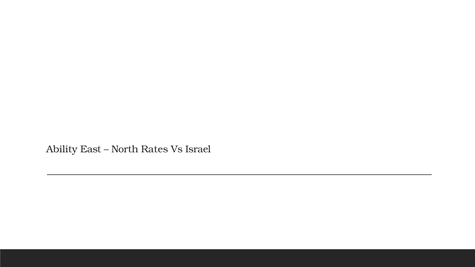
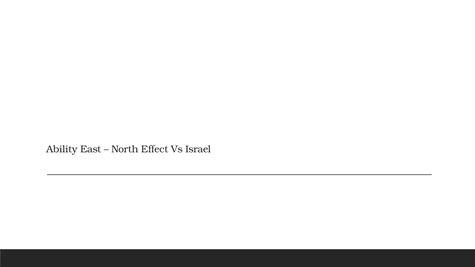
Rates: Rates -> Effect
